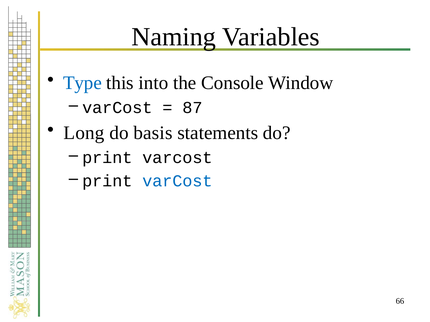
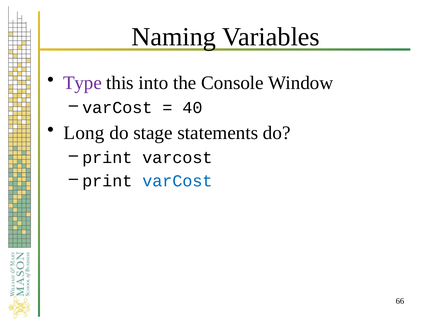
Type colour: blue -> purple
87: 87 -> 40
basis: basis -> stage
